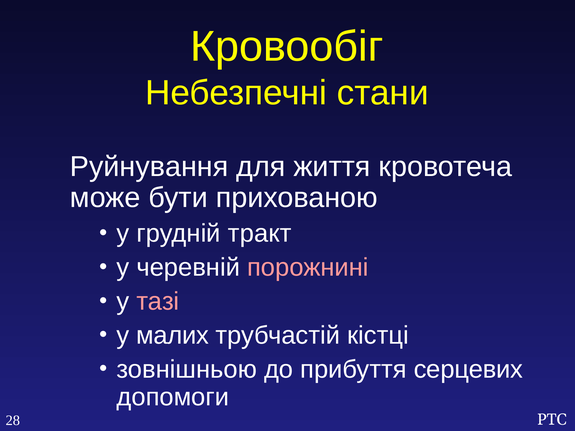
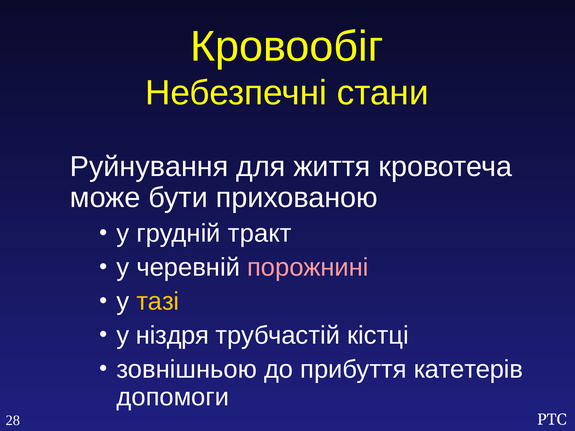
тазі colour: pink -> yellow
малих: малих -> ніздря
серцевих: серцевих -> катетерів
